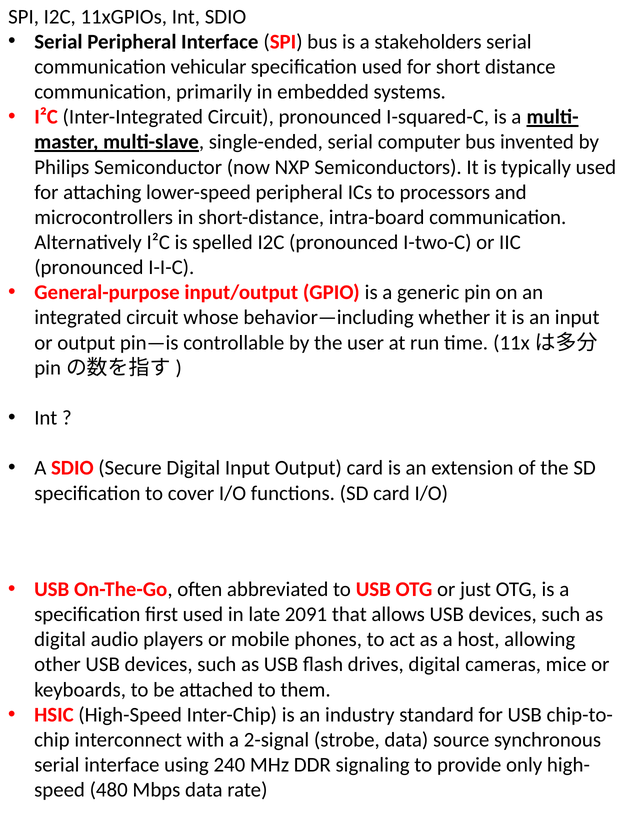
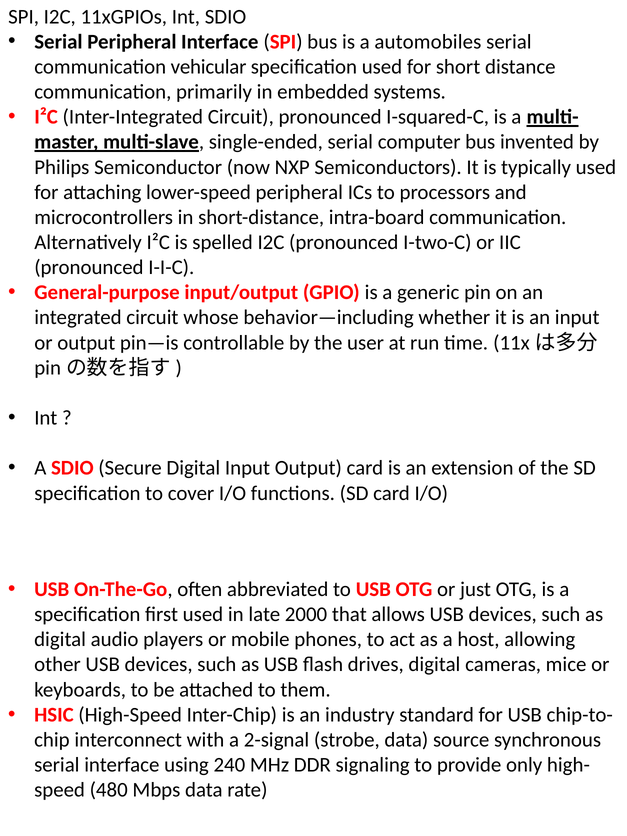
stakeholders: stakeholders -> automobiles
2091: 2091 -> 2000
